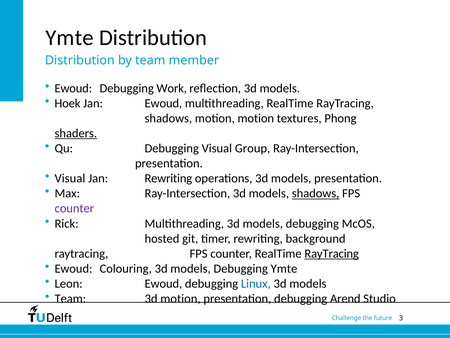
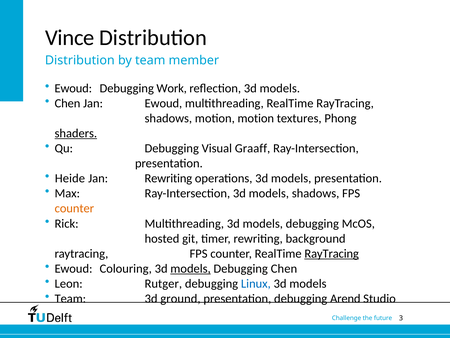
Ymte at (70, 38): Ymte -> Vince
Hoek at (67, 103): Hoek -> Chen
Group: Group -> Graaff
Visual at (70, 178): Visual -> Heide
shadows at (316, 193) underline: present -> none
counter at (74, 208) colour: purple -> orange
models at (191, 268) underline: none -> present
Debugging Ymte: Ymte -> Chen
Leon Ewoud: Ewoud -> Rutger
3d motion: motion -> ground
